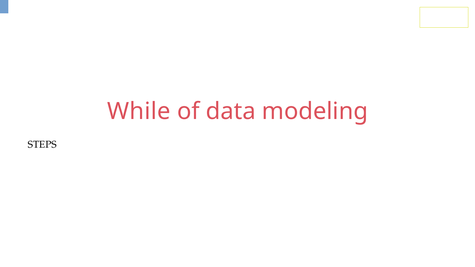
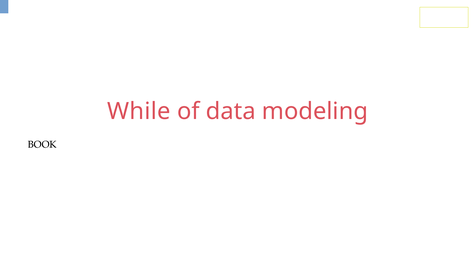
STEPS: STEPS -> BOOK
